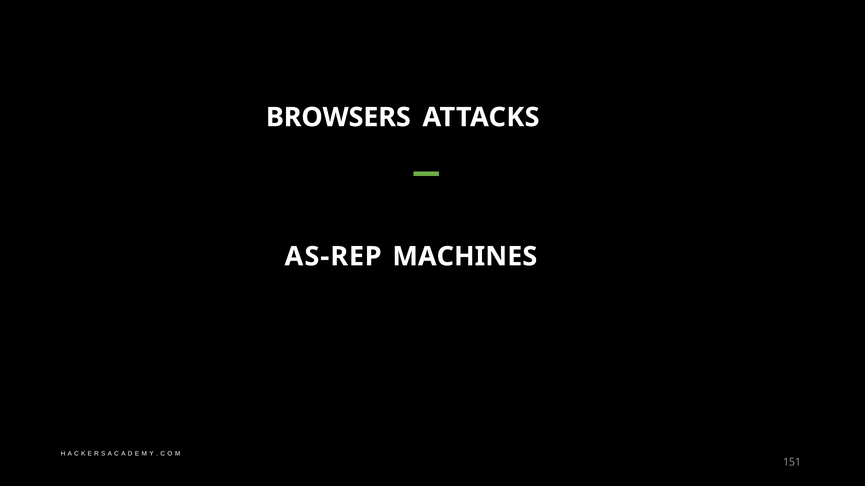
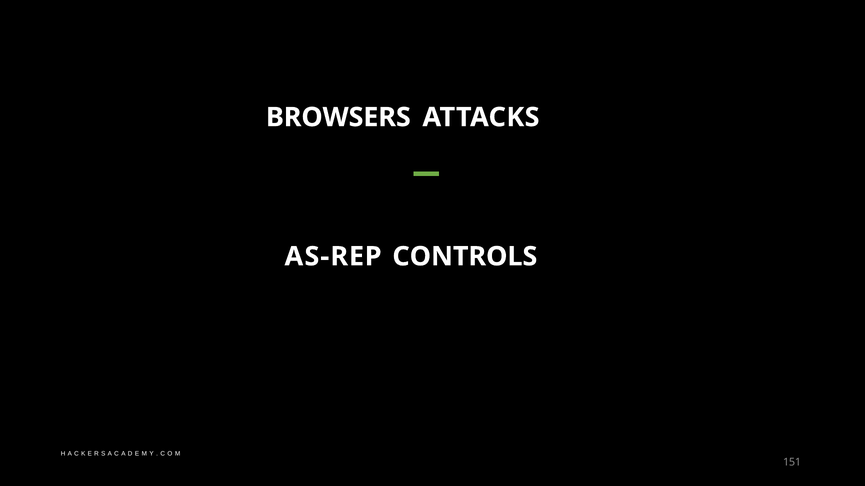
MACHINES: MACHINES -> CONTROLS
